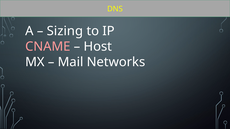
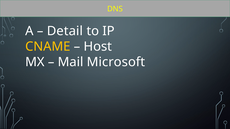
Sizing: Sizing -> Detail
CNAME colour: pink -> yellow
Networks: Networks -> Microsoft
